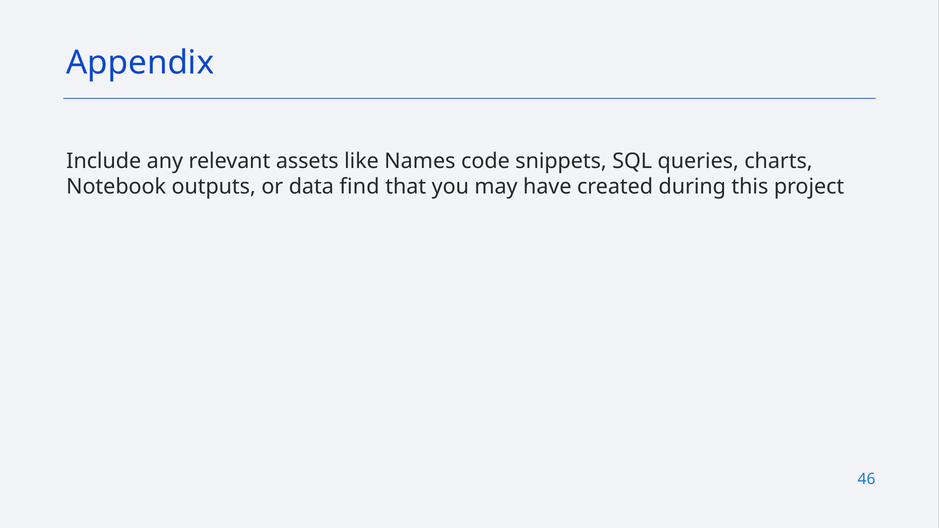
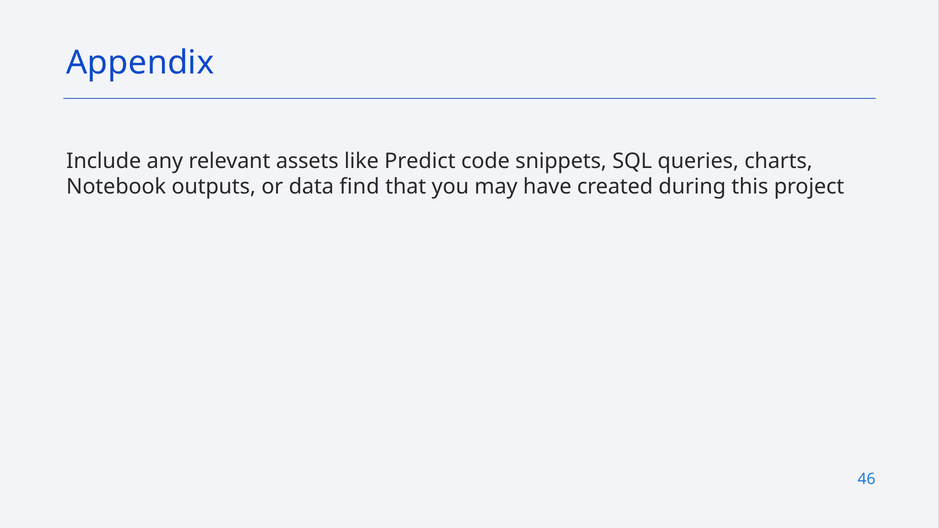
Names: Names -> Predict
